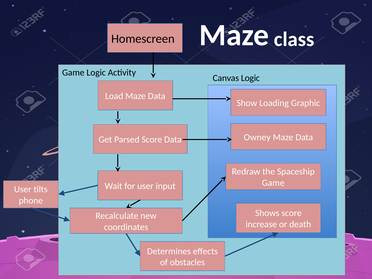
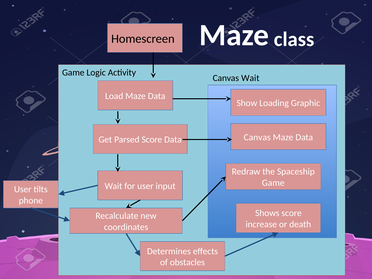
Canvas Logic: Logic -> Wait
Owney at (257, 137): Owney -> Canvas
